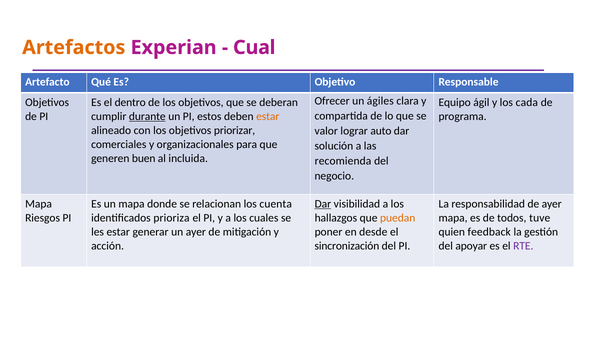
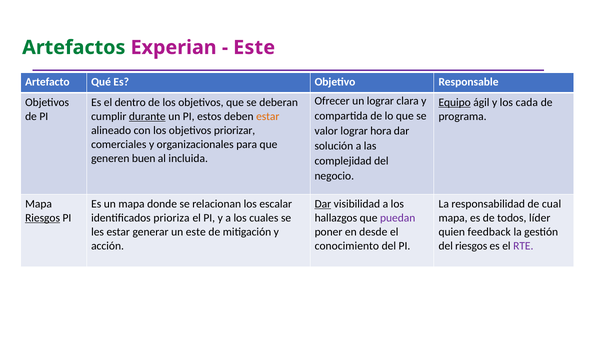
Artefactos colour: orange -> green
Cual at (254, 48): Cual -> Este
un ágiles: ágiles -> lograr
Equipo underline: none -> present
auto: auto -> hora
recomienda: recomienda -> complejidad
cuenta: cuenta -> escalar
de ayer: ayer -> cual
Riesgos at (43, 218) underline: none -> present
puedan colour: orange -> purple
tuve: tuve -> líder
un ayer: ayer -> este
sincronización: sincronización -> conocimiento
del apoyar: apoyar -> riesgos
